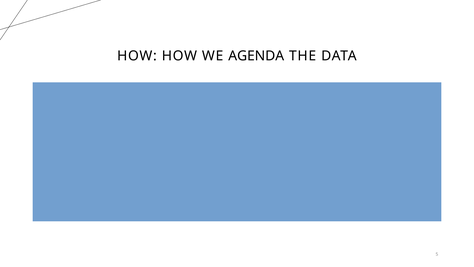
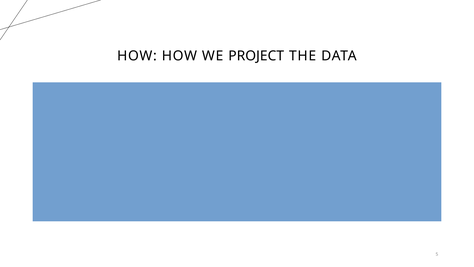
AGENDA: AGENDA -> PROJECT
